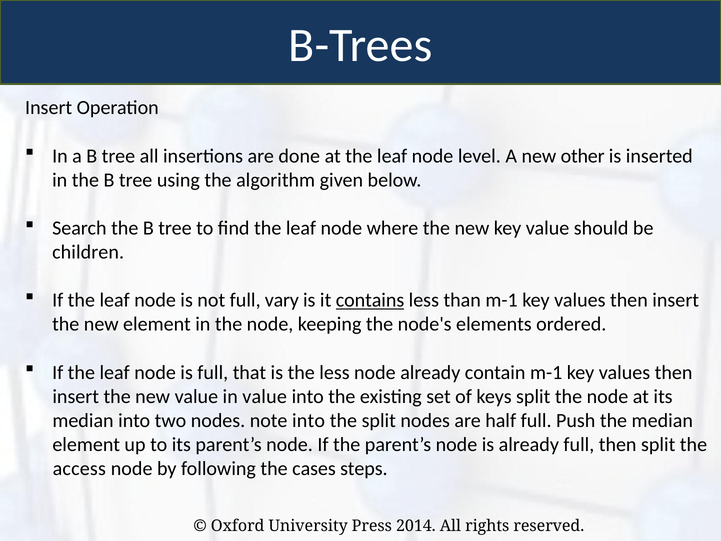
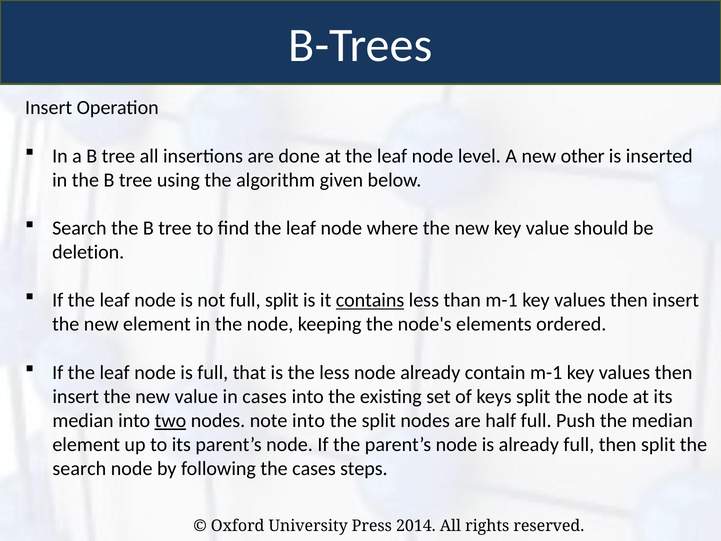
children: children -> deletion
full vary: vary -> split
in value: value -> cases
two underline: none -> present
access at (79, 468): access -> search
